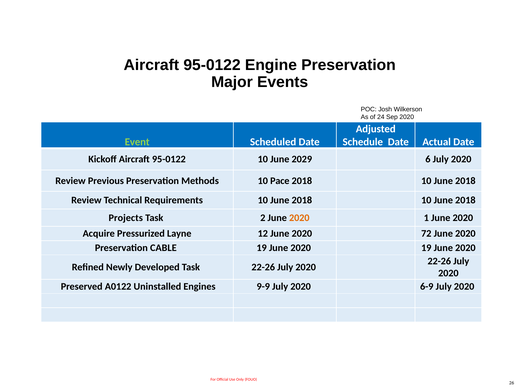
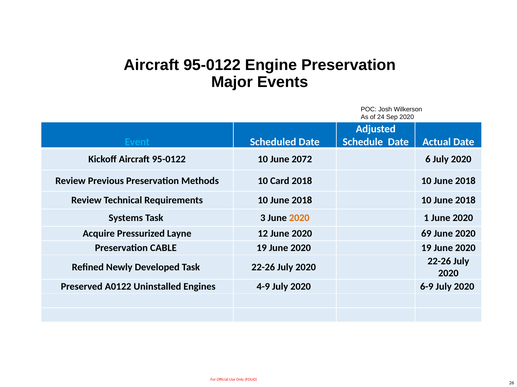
Event colour: light green -> light blue
2029: 2029 -> 2072
Pace: Pace -> Card
Projects: Projects -> Systems
2: 2 -> 3
72: 72 -> 69
9-9: 9-9 -> 4-9
